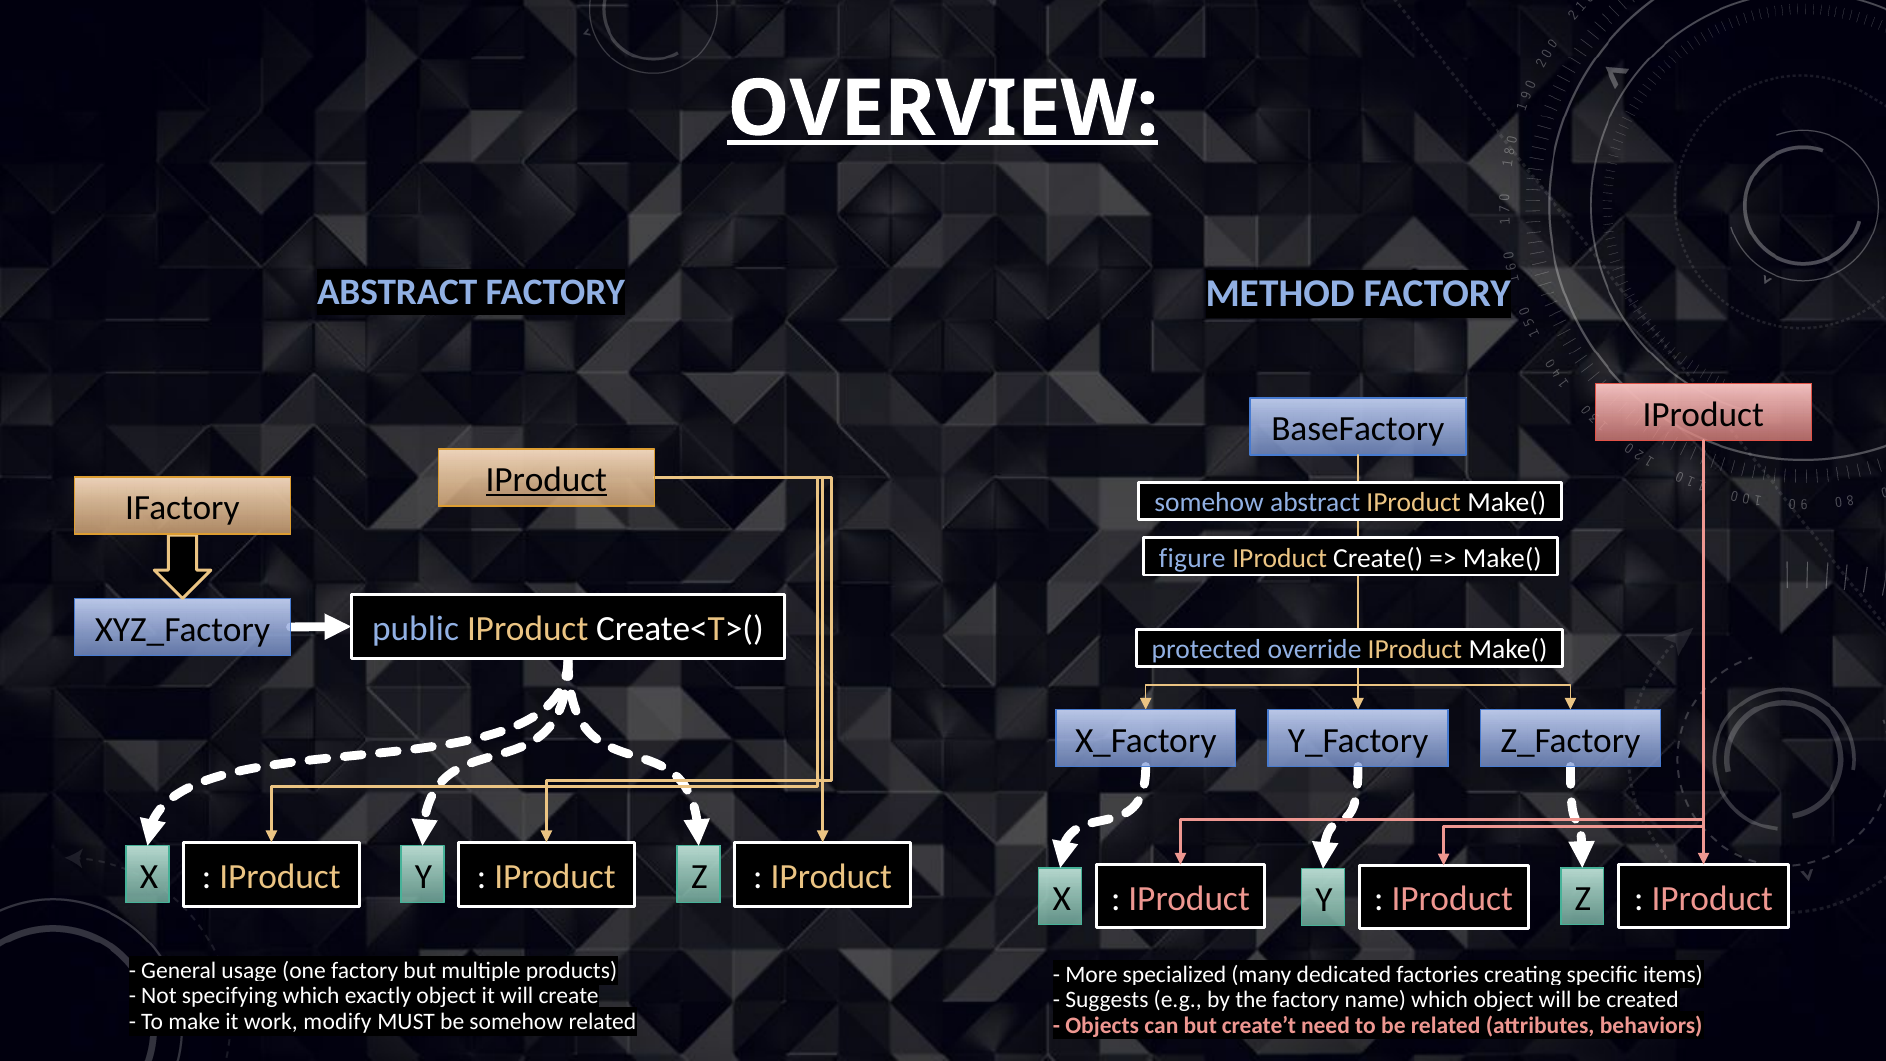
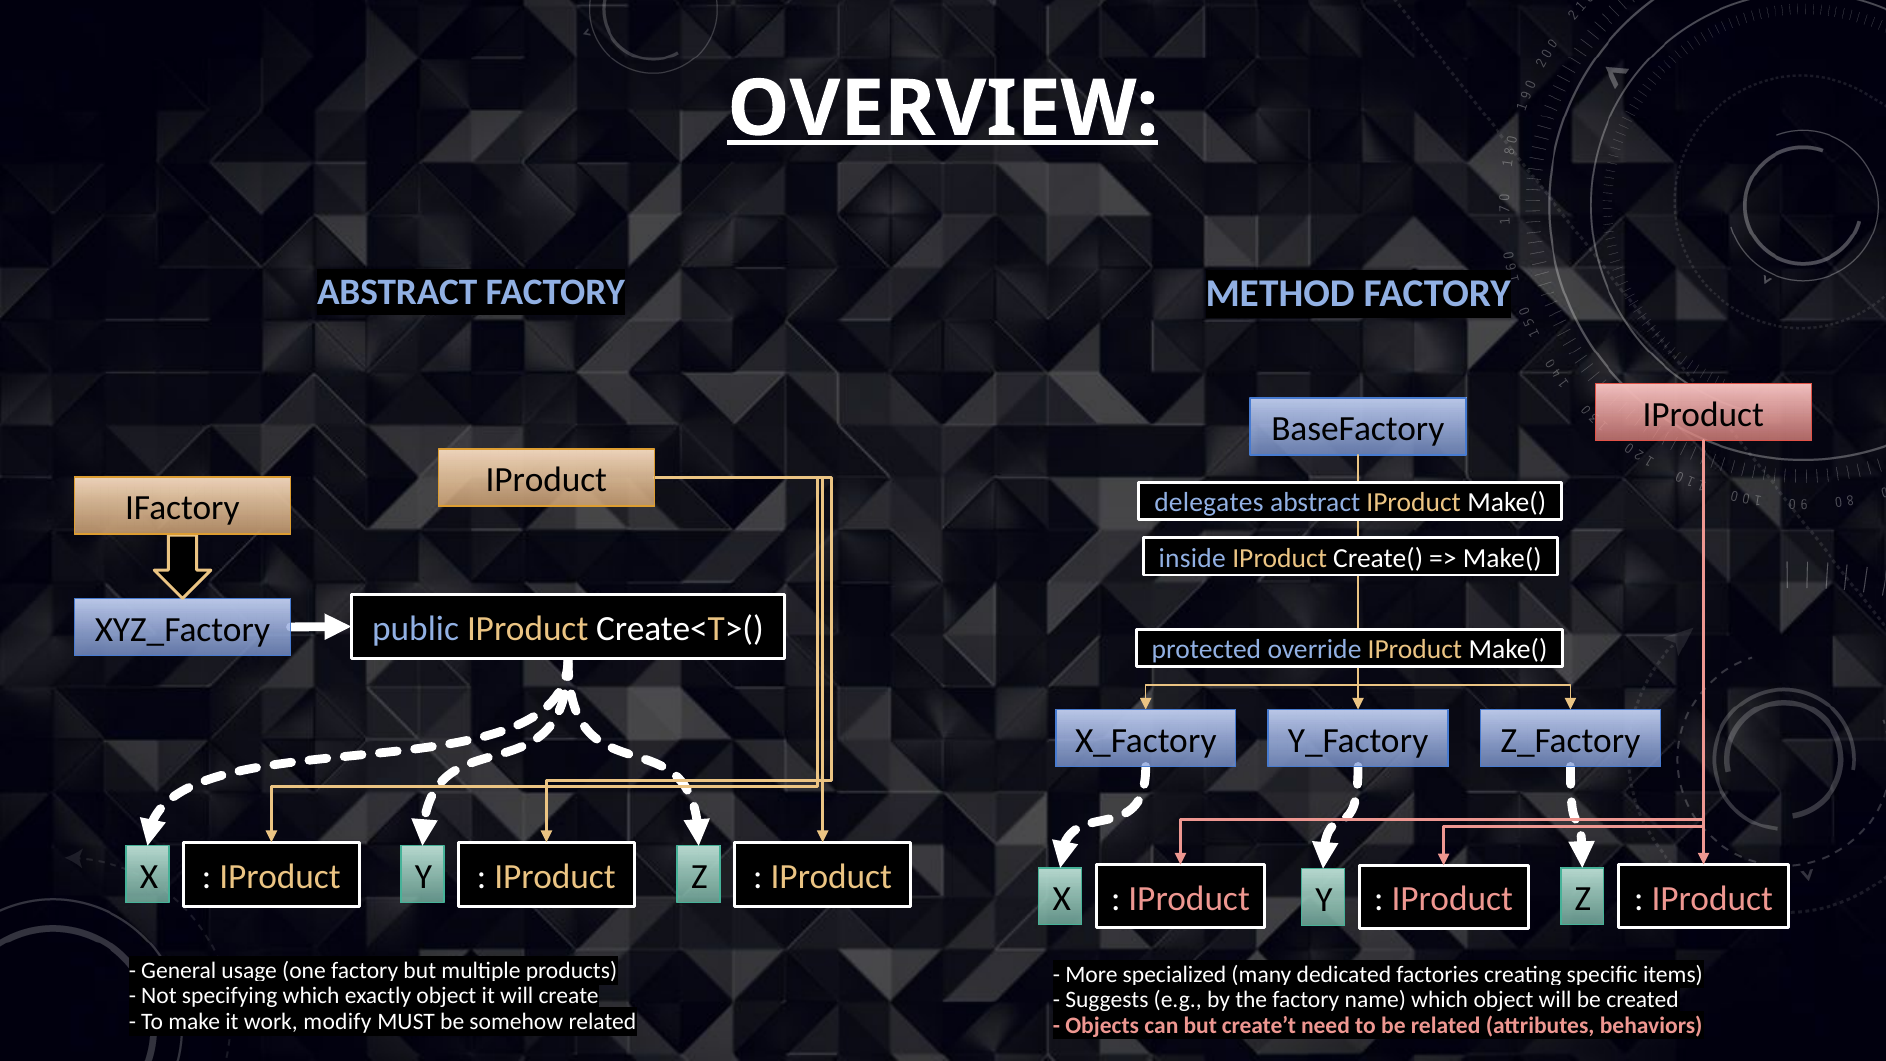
IProduct at (546, 480) underline: present -> none
somehow at (1209, 503): somehow -> delegates
figure: figure -> inside
